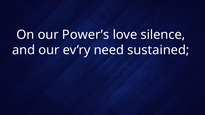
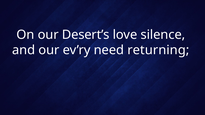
Power’s: Power’s -> Desert’s
sustained: sustained -> returning
